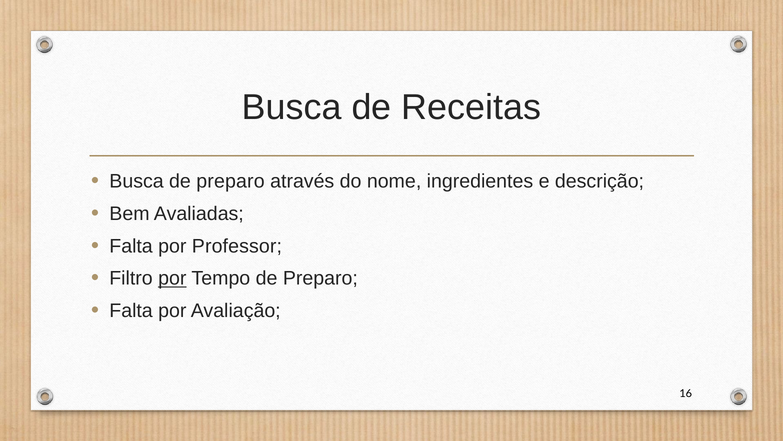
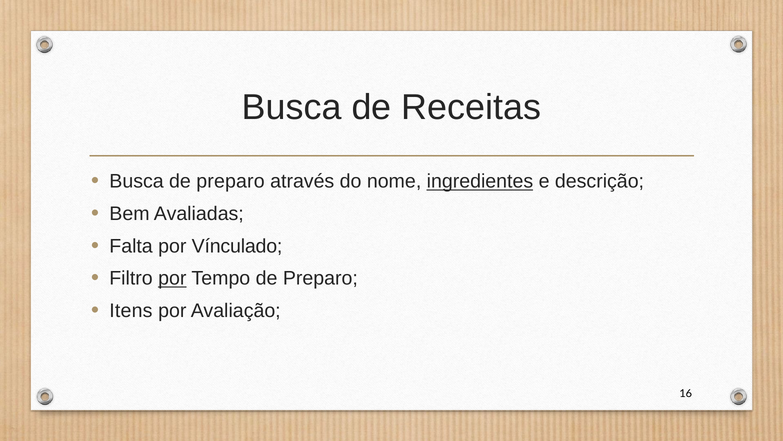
ingredientes underline: none -> present
Professor: Professor -> Vínculado
Falta at (131, 310): Falta -> Itens
